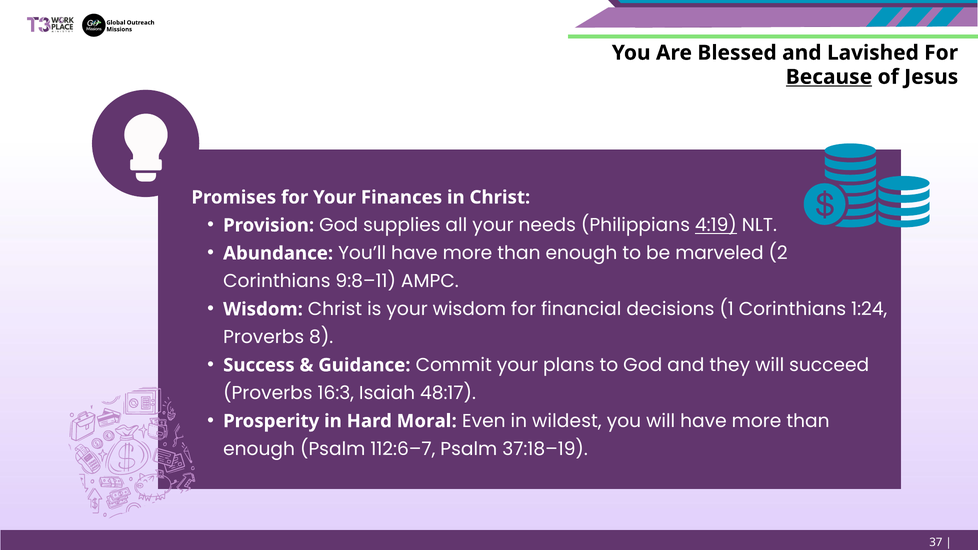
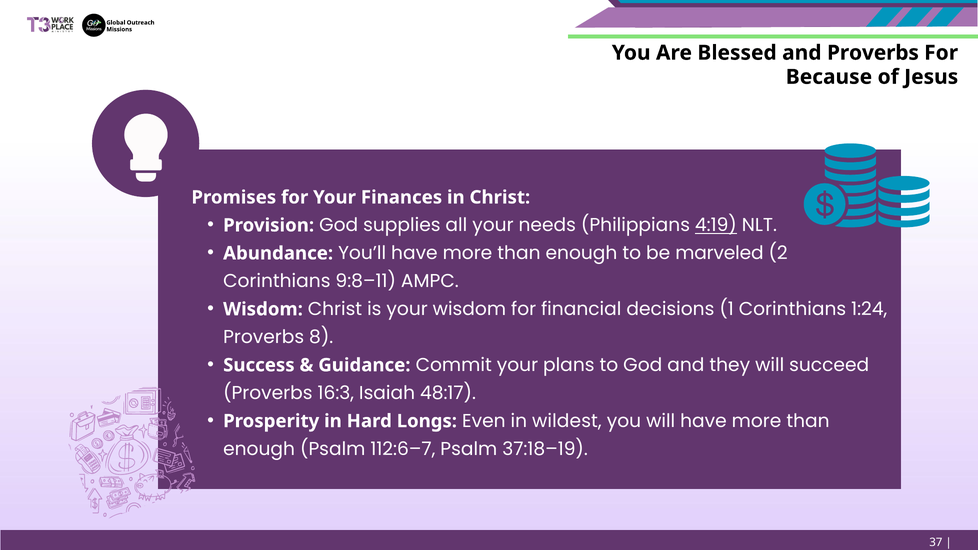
and Lavished: Lavished -> Proverbs
Because underline: present -> none
Moral: Moral -> Longs
